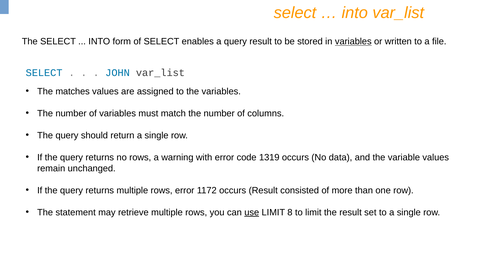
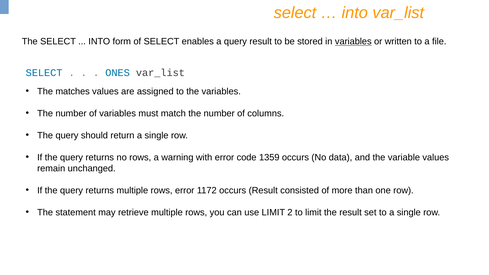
JOHN: JOHN -> ONES
1319: 1319 -> 1359
use underline: present -> none
8: 8 -> 2
